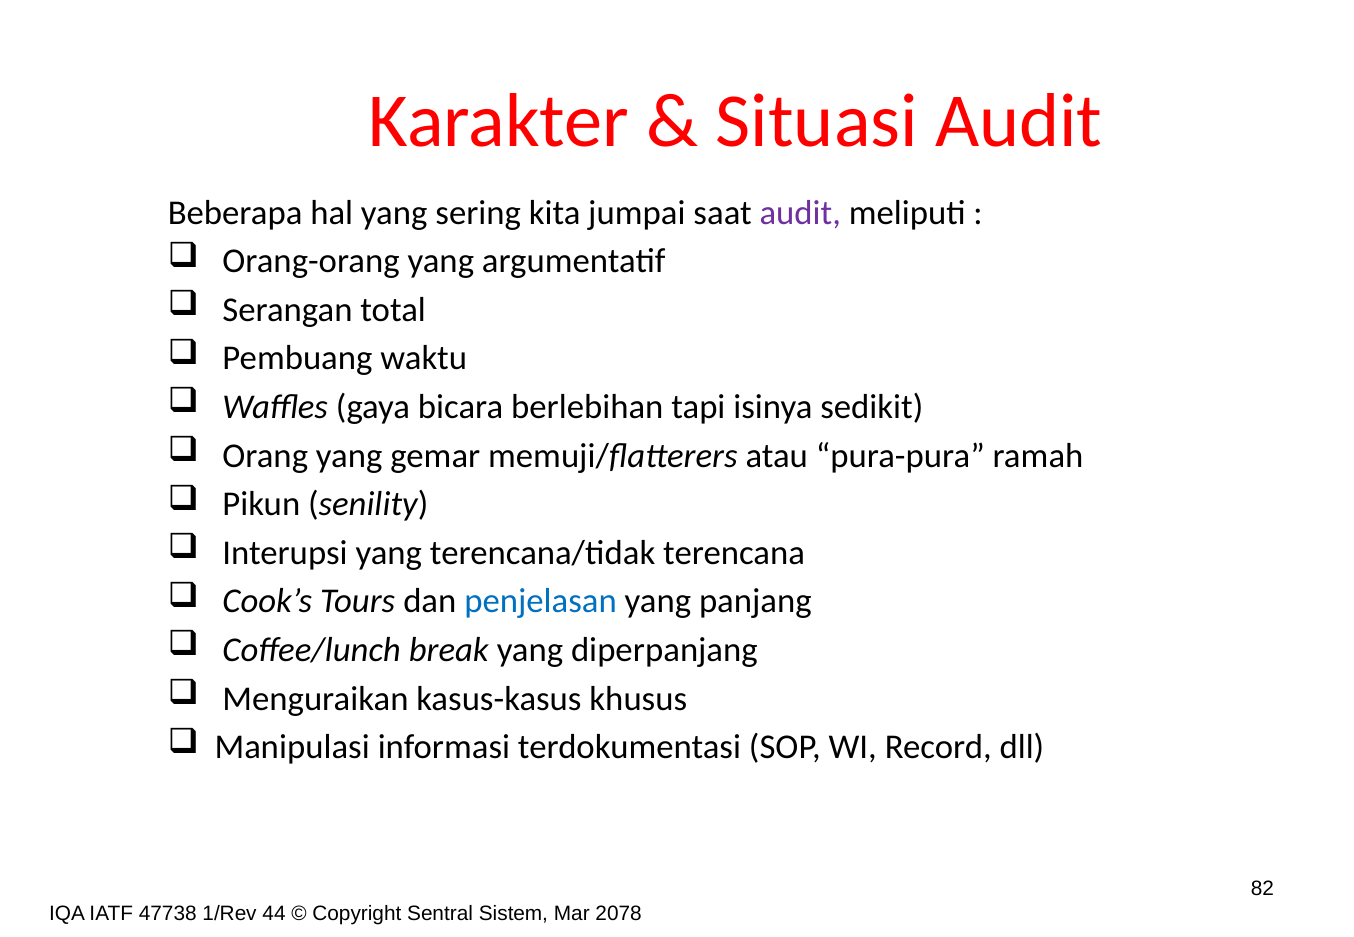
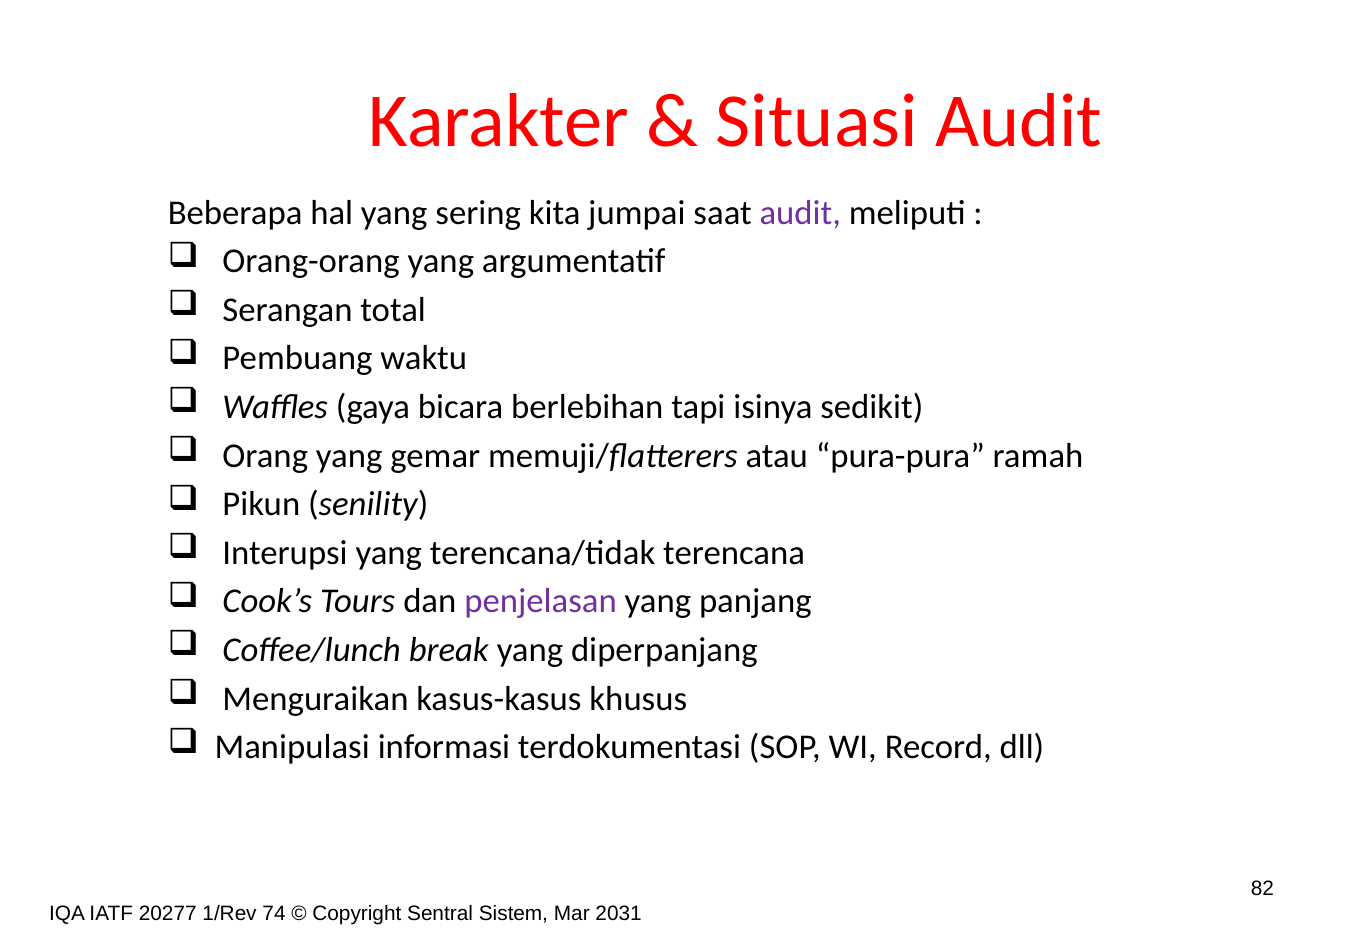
penjelasan colour: blue -> purple
47738: 47738 -> 20277
44: 44 -> 74
2078: 2078 -> 2031
